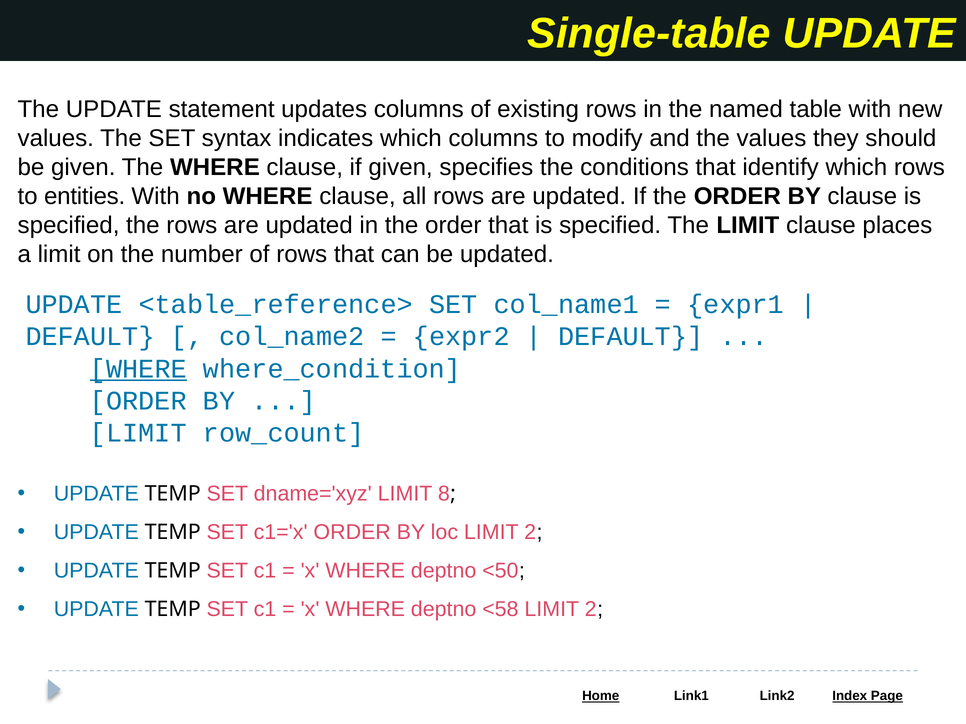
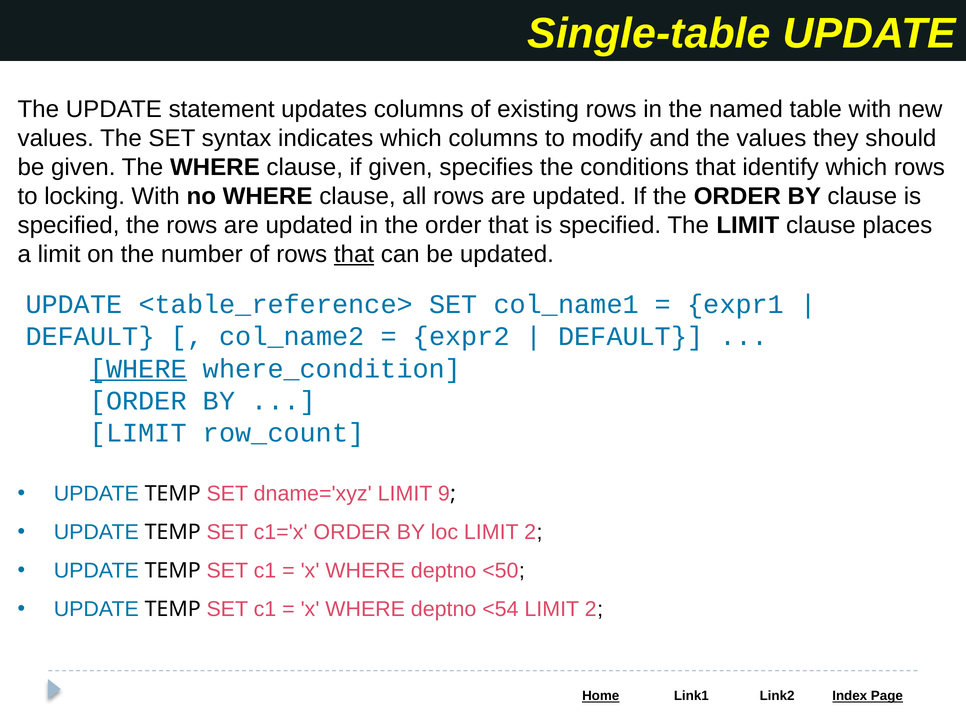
entities: entities -> locking
that at (354, 254) underline: none -> present
8: 8 -> 9
<58: <58 -> <54
